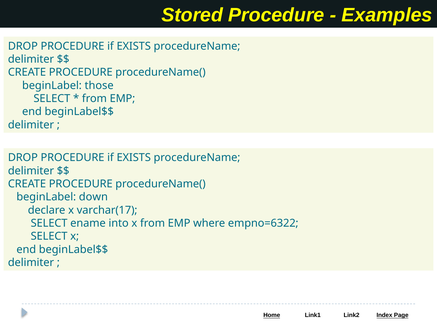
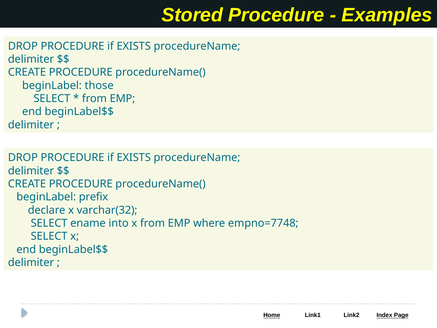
down: down -> prefix
varchar(17: varchar(17 -> varchar(32
empno=6322: empno=6322 -> empno=7748
